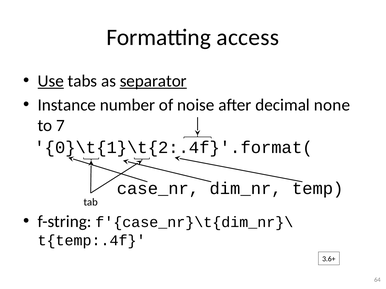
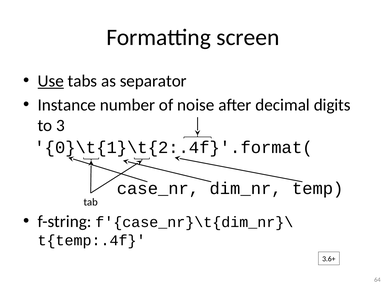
access: access -> screen
separator underline: present -> none
none: none -> digits
7: 7 -> 3
